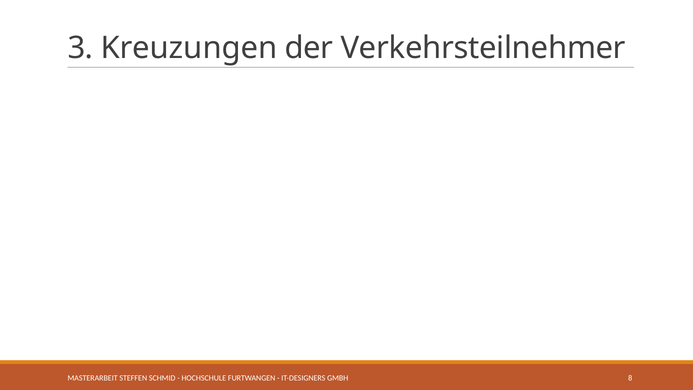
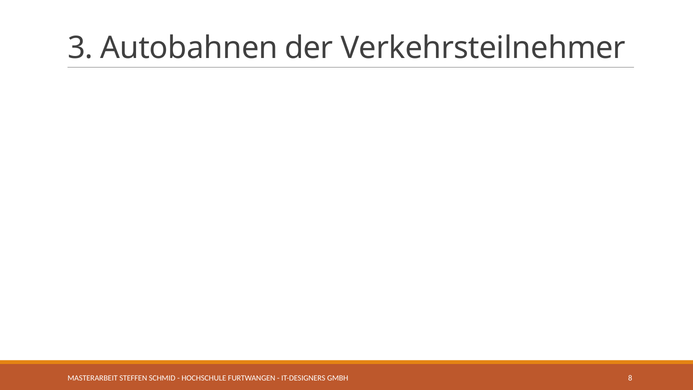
Kreuzungen: Kreuzungen -> Autobahnen
